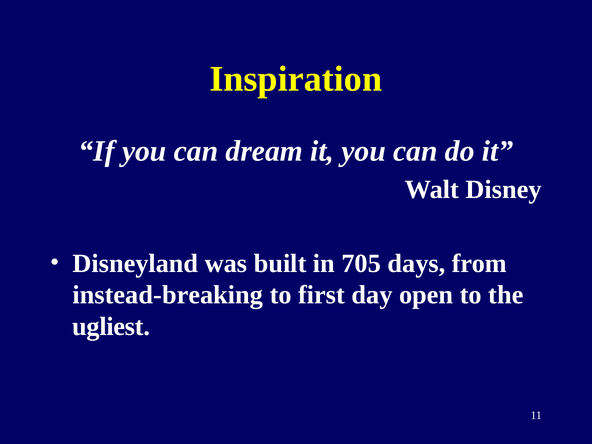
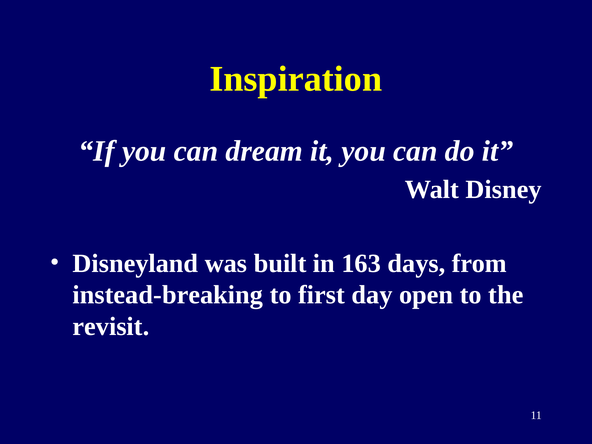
705: 705 -> 163
ugliest: ugliest -> revisit
